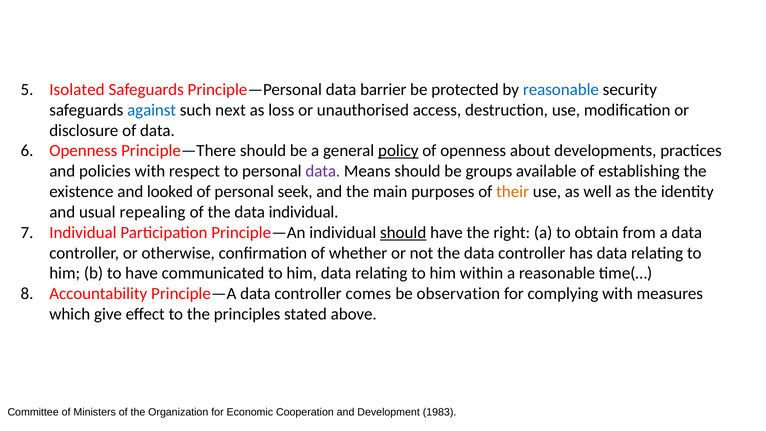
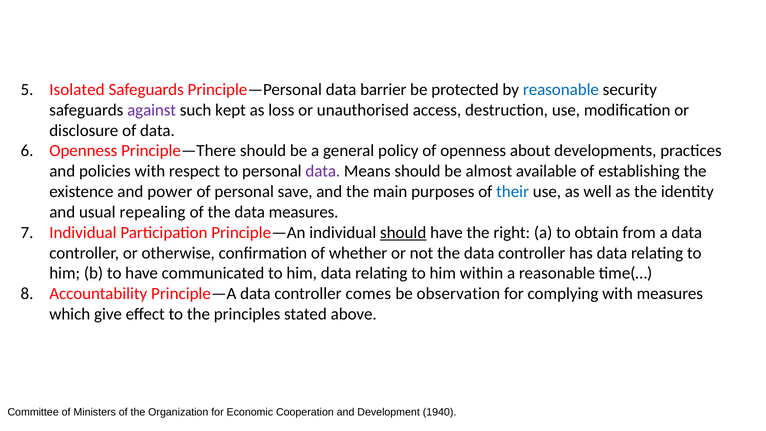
against colour: blue -> purple
next: next -> kept
policy underline: present -> none
groups: groups -> almost
looked: looked -> power
seek: seek -> save
their colour: orange -> blue
data individual: individual -> measures
1983: 1983 -> 1940
